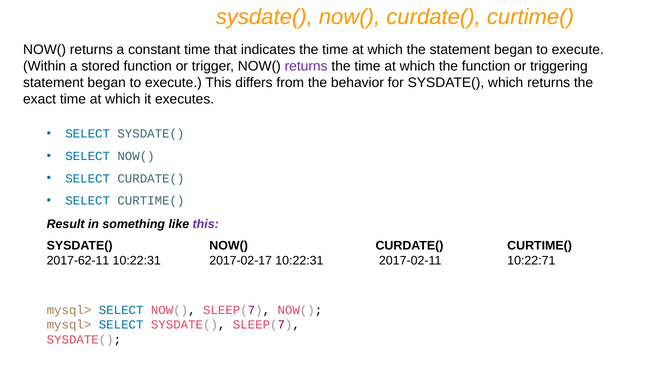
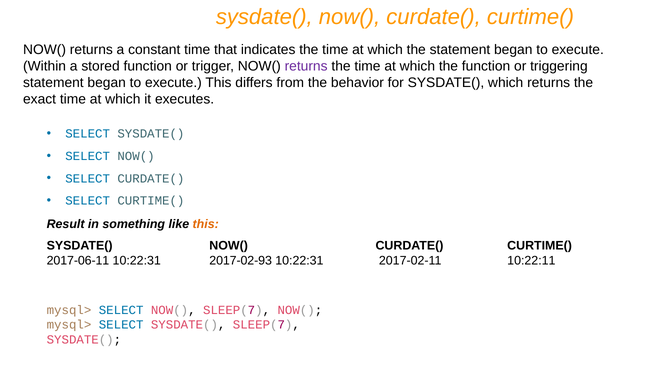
this at (206, 224) colour: purple -> orange
2017-62-11: 2017-62-11 -> 2017-06-11
2017-02-17: 2017-02-17 -> 2017-02-93
10:22:71: 10:22:71 -> 10:22:11
